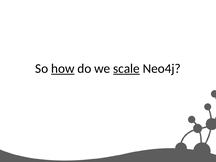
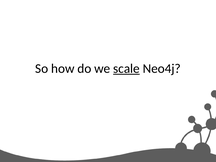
how underline: present -> none
